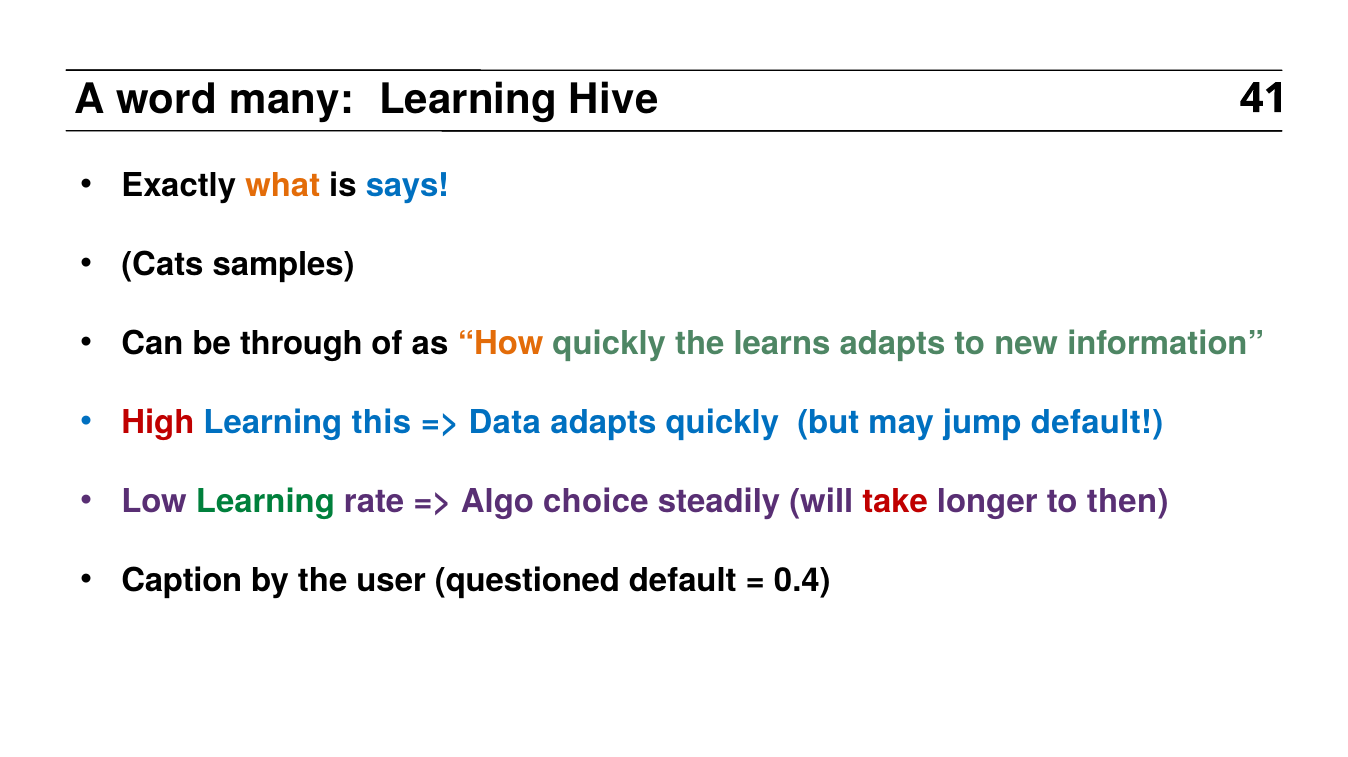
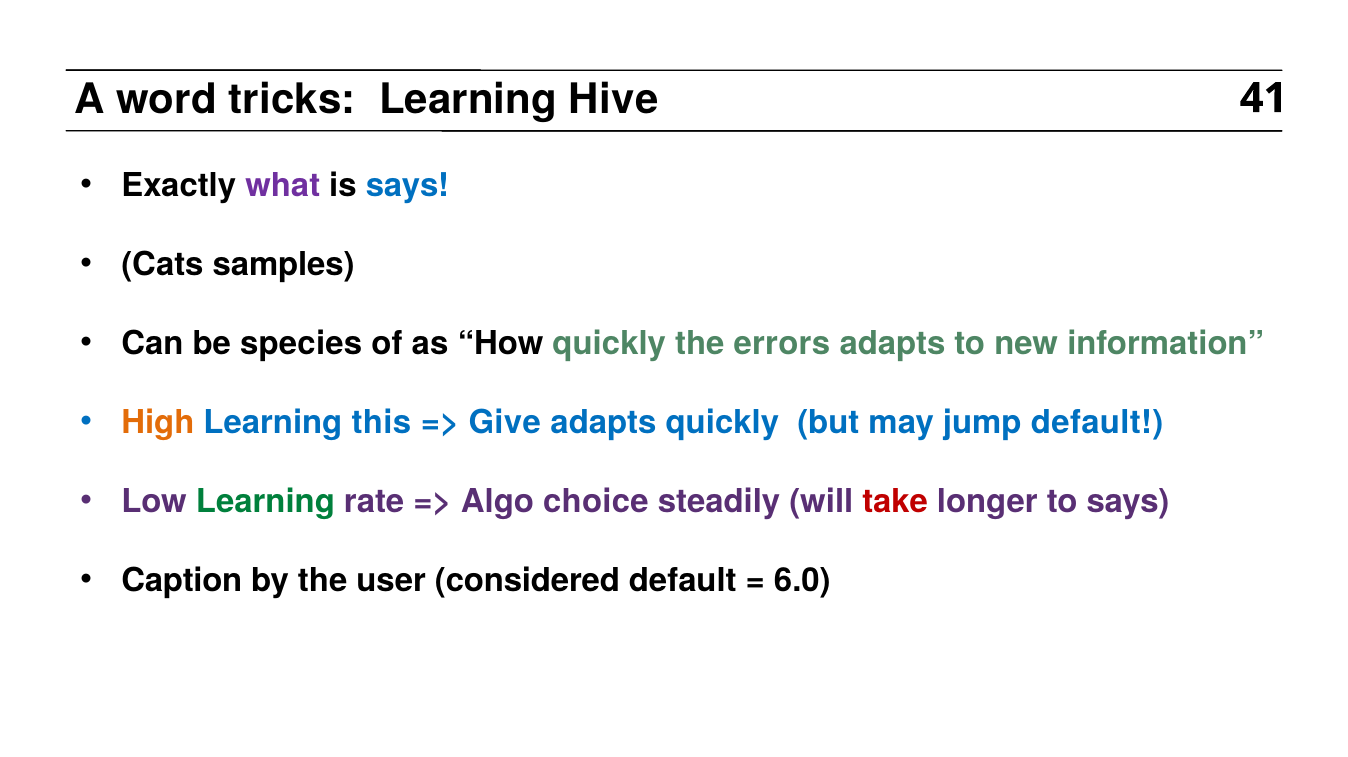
many: many -> tricks
what colour: orange -> purple
through: through -> species
How colour: orange -> black
learns: learns -> errors
High colour: red -> orange
Data: Data -> Give
to then: then -> says
questioned: questioned -> considered
0.4: 0.4 -> 6.0
